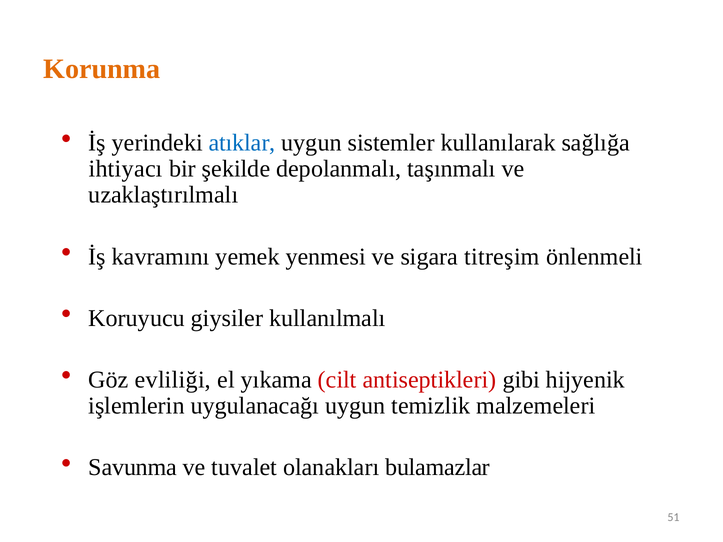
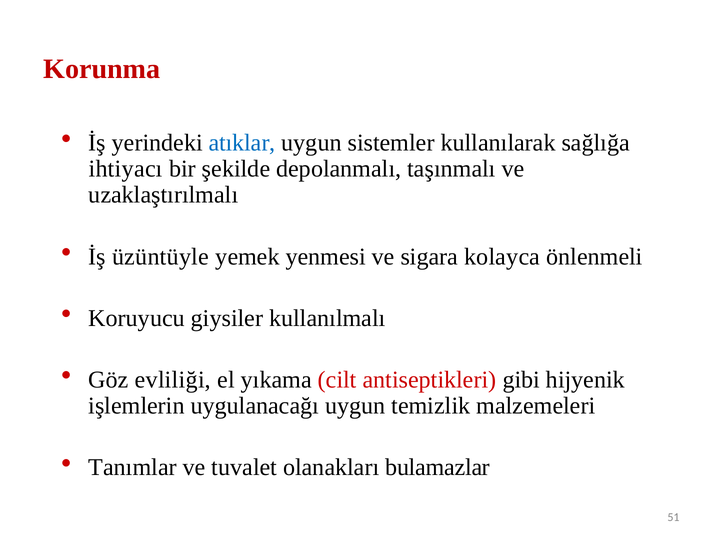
Korunma colour: orange -> red
kavramını: kavramını -> üzüntüyle
titreşim: titreşim -> kolayca
Savunma: Savunma -> Tanımlar
